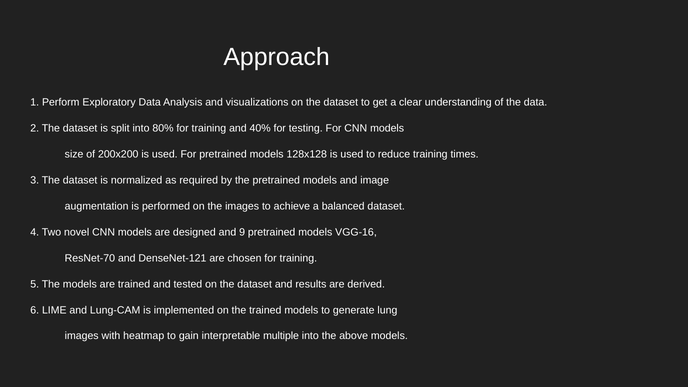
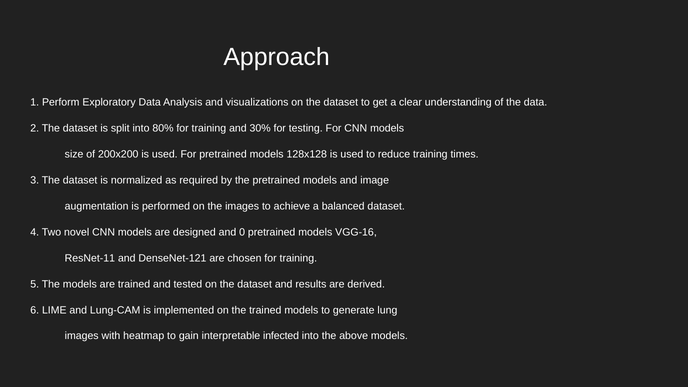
40%: 40% -> 30%
9: 9 -> 0
ResNet-70: ResNet-70 -> ResNet-11
multiple: multiple -> infected
